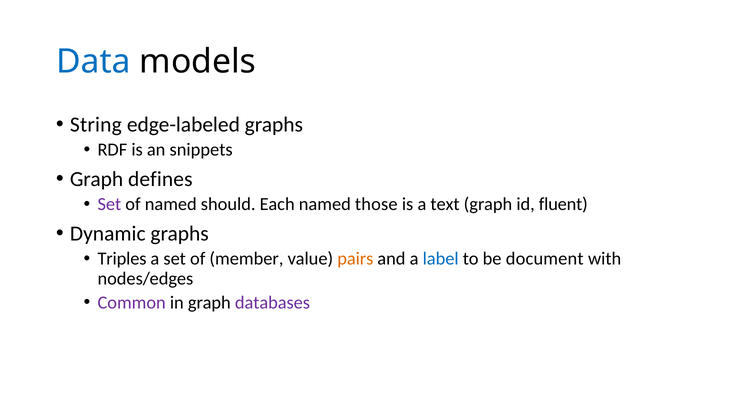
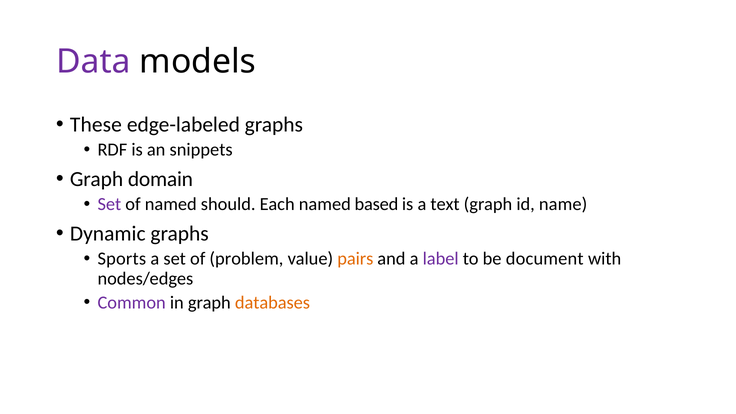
Data colour: blue -> purple
String: String -> These
defines: defines -> domain
those: those -> based
fluent: fluent -> name
Triples: Triples -> Sports
member: member -> problem
label colour: blue -> purple
databases colour: purple -> orange
